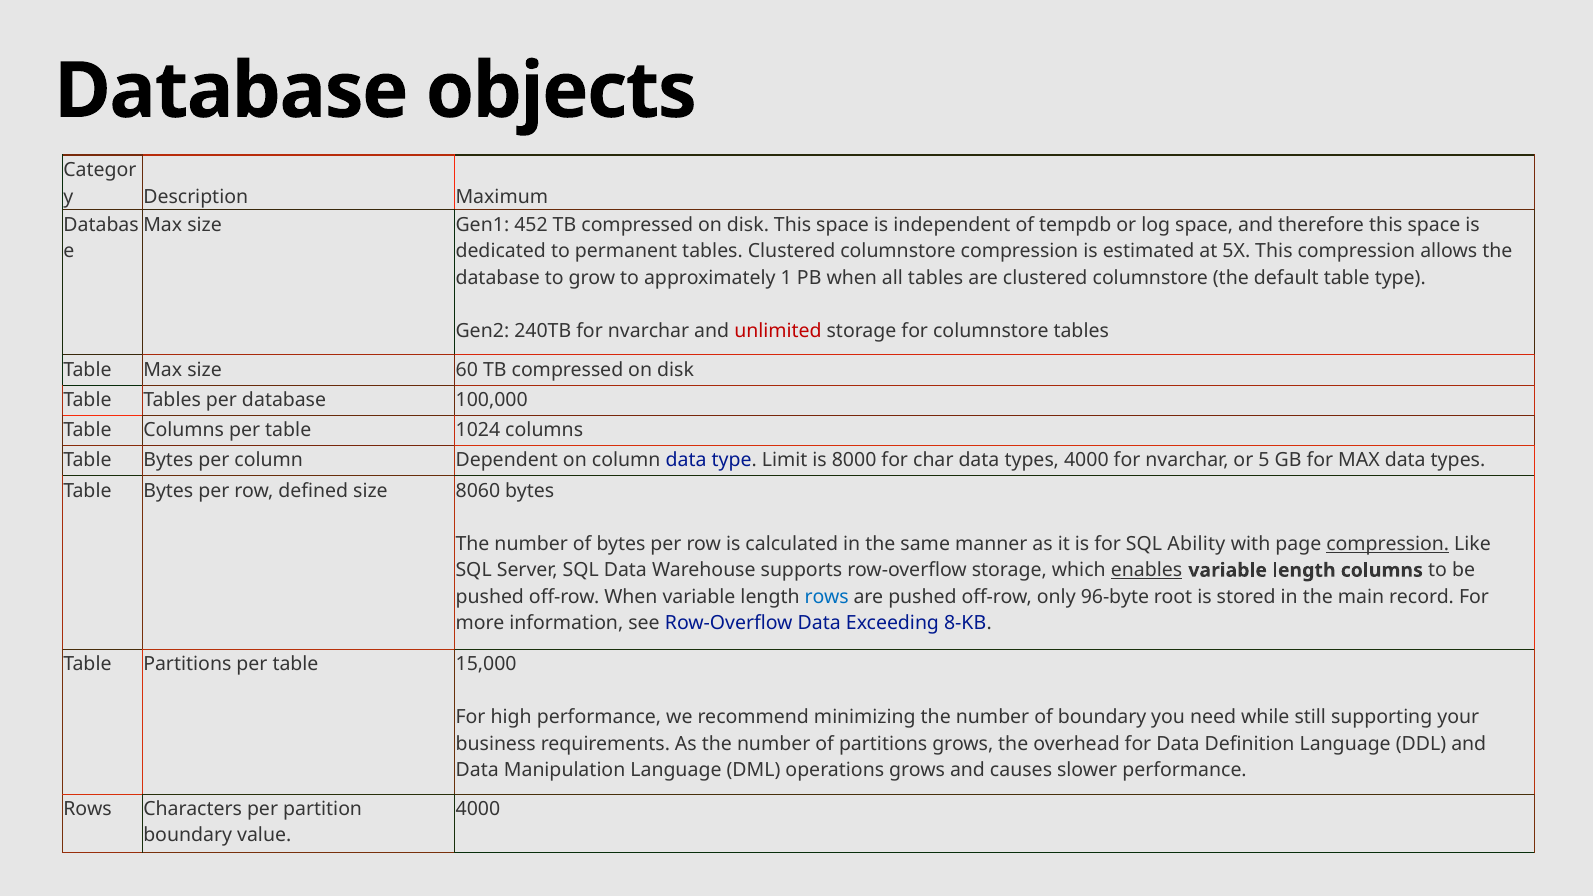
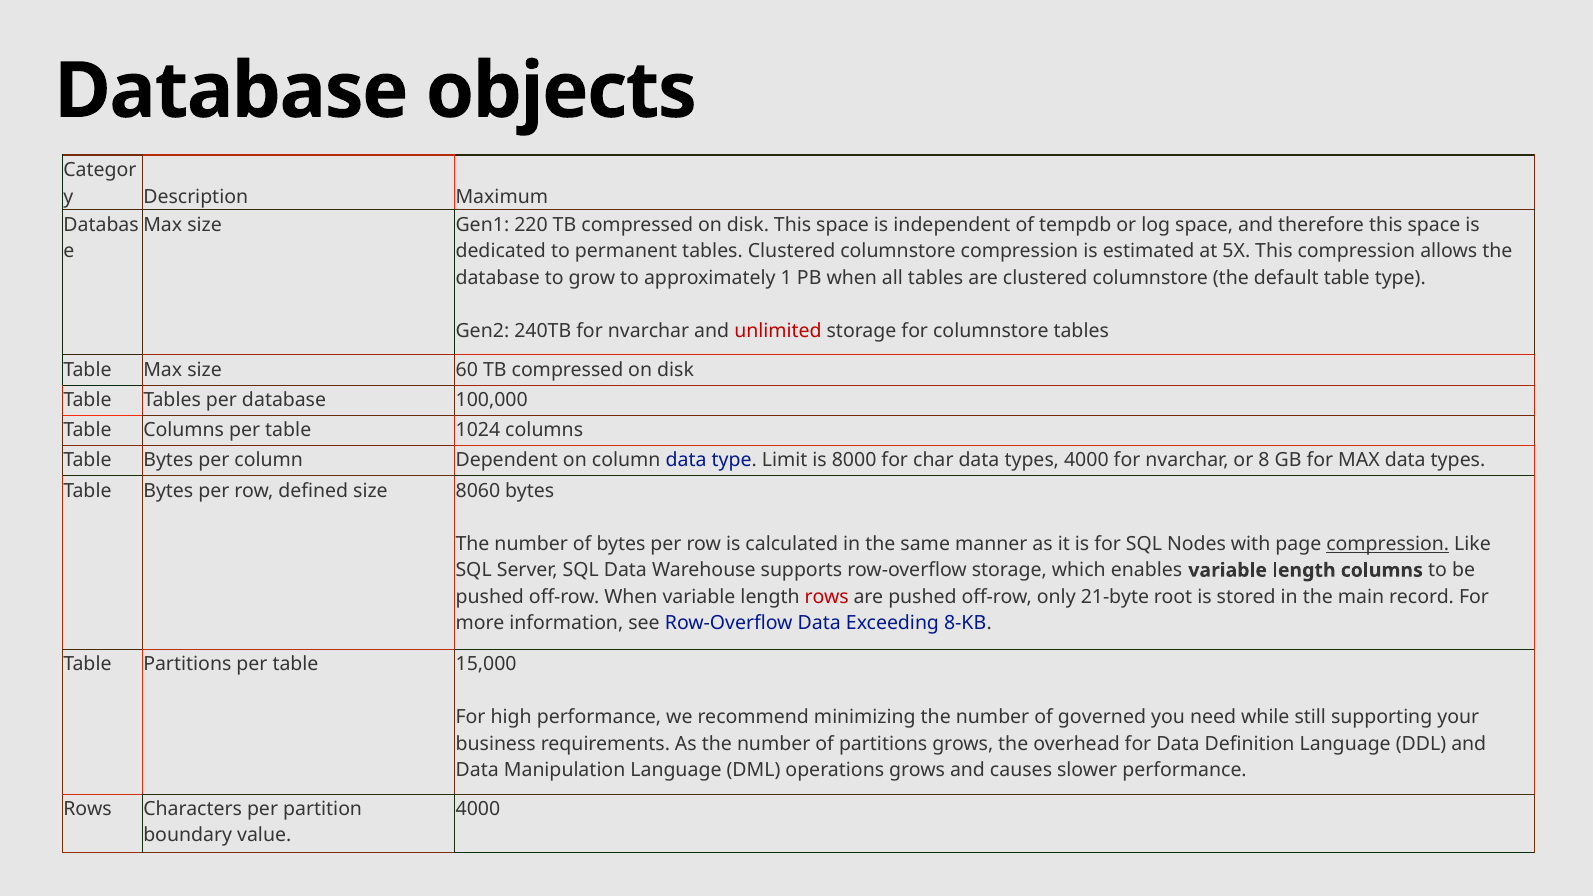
452: 452 -> 220
5: 5 -> 8
Ability: Ability -> Nodes
enables underline: present -> none
rows at (827, 597) colour: blue -> red
96-byte: 96-byte -> 21-byte
of boundary: boundary -> governed
